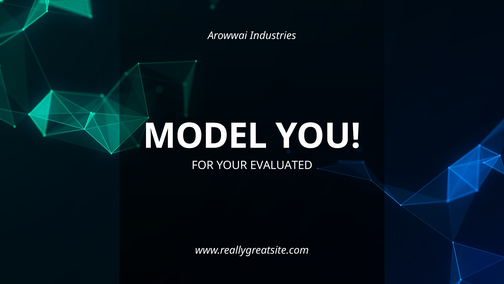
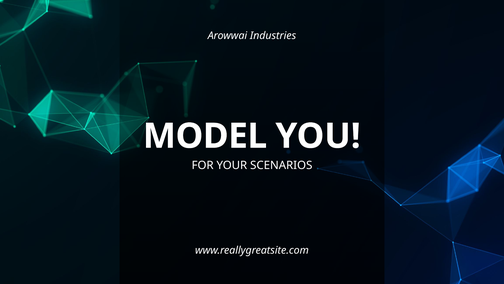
EVALUATED: EVALUATED -> SCENARIOS
